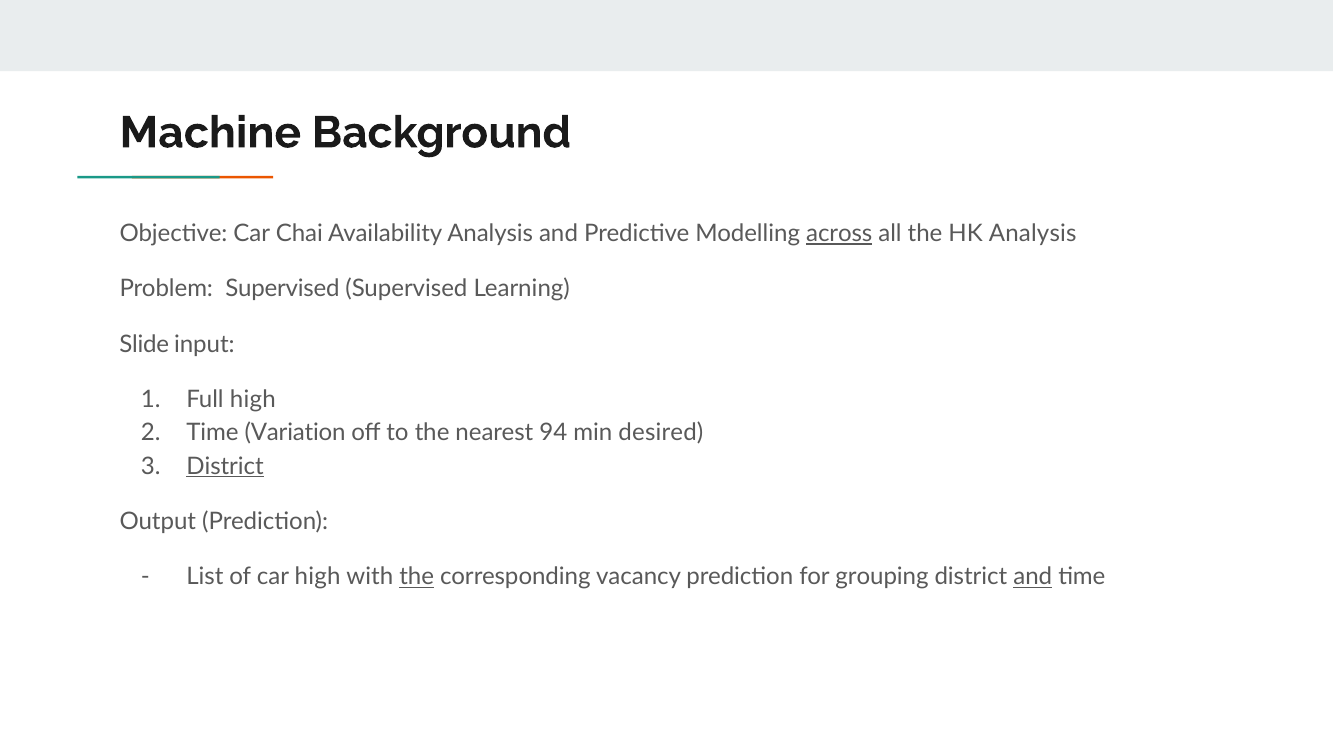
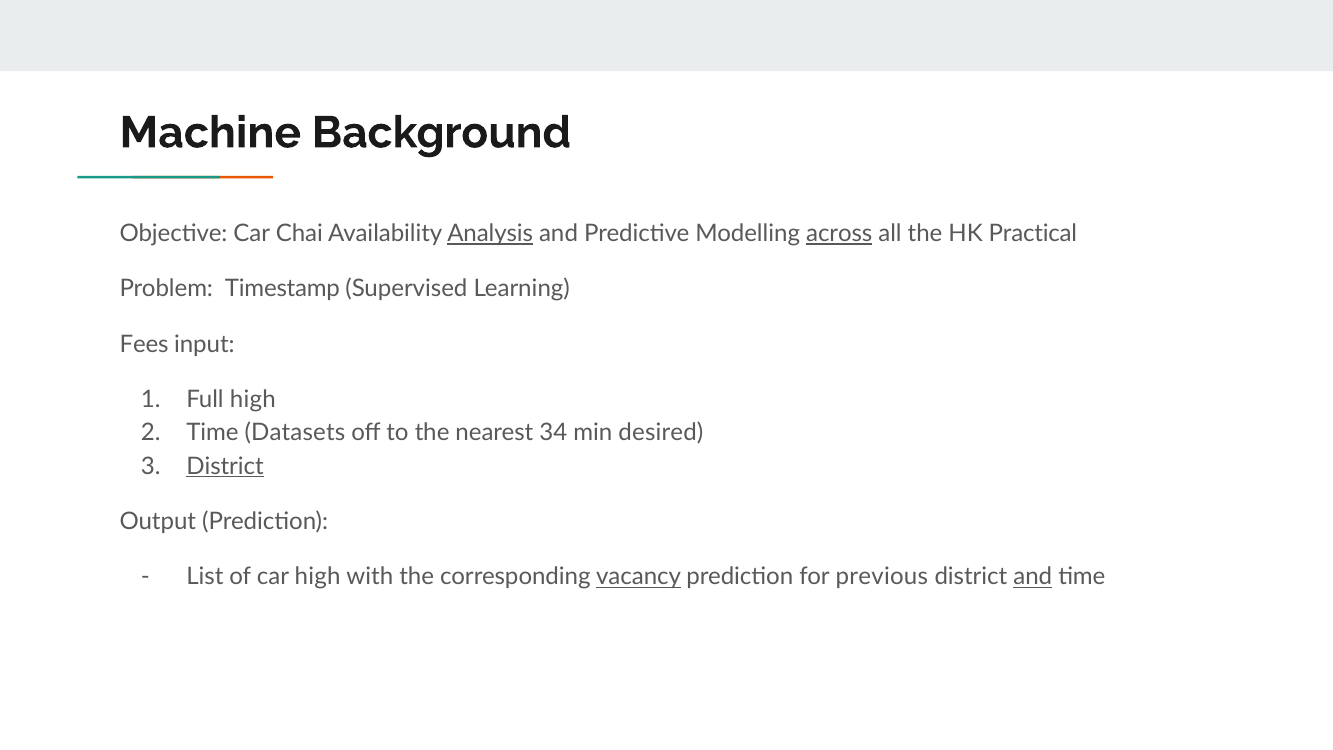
Analysis at (490, 234) underline: none -> present
HK Analysis: Analysis -> Practical
Problem Supervised: Supervised -> Timestamp
Slide: Slide -> Fees
Variation: Variation -> Datasets
94: 94 -> 34
the at (417, 577) underline: present -> none
vacancy underline: none -> present
grouping: grouping -> previous
